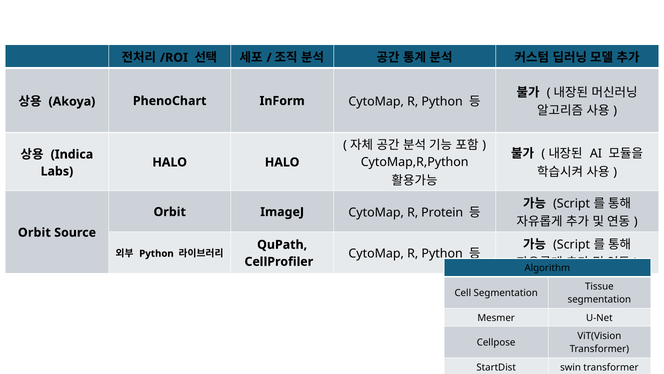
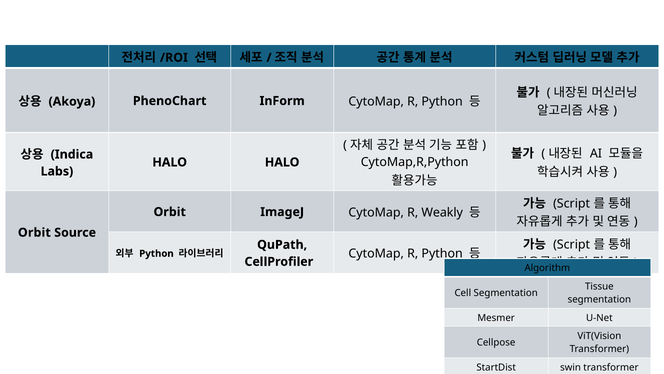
Protein: Protein -> Weakly
